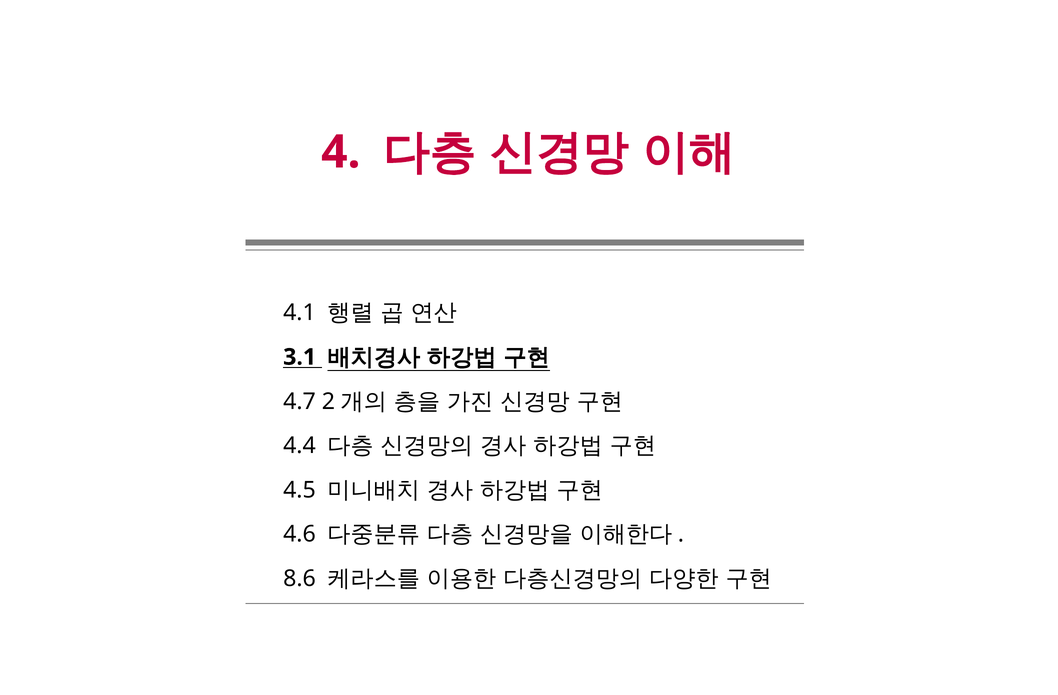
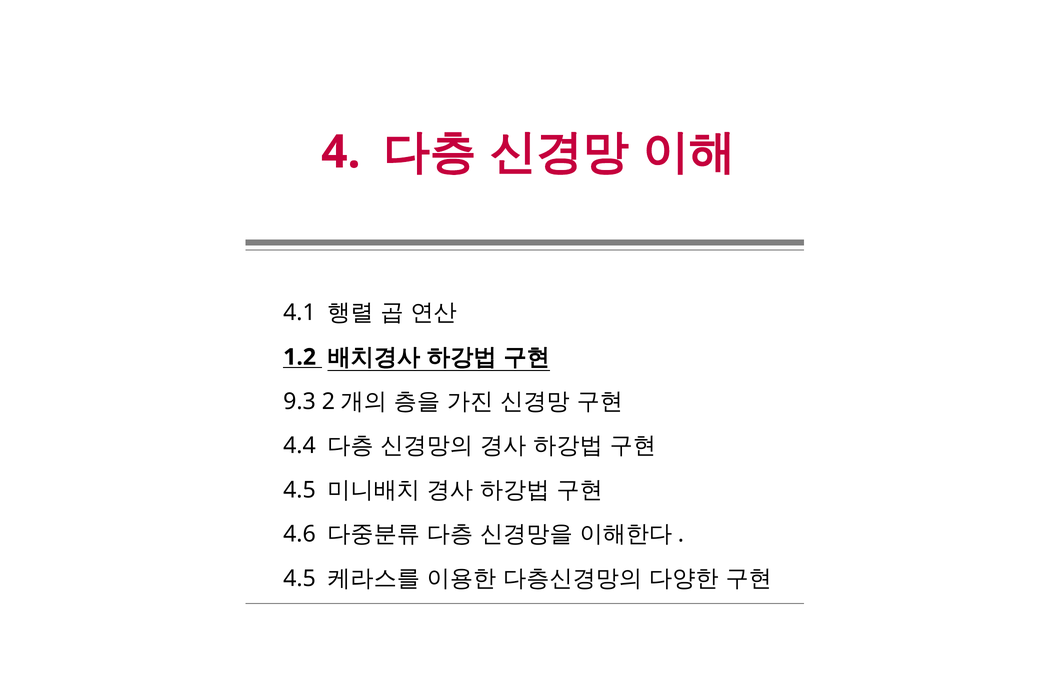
3.1: 3.1 -> 1.2
4.7: 4.7 -> 9.3
8.6 at (300, 578): 8.6 -> 4.5
